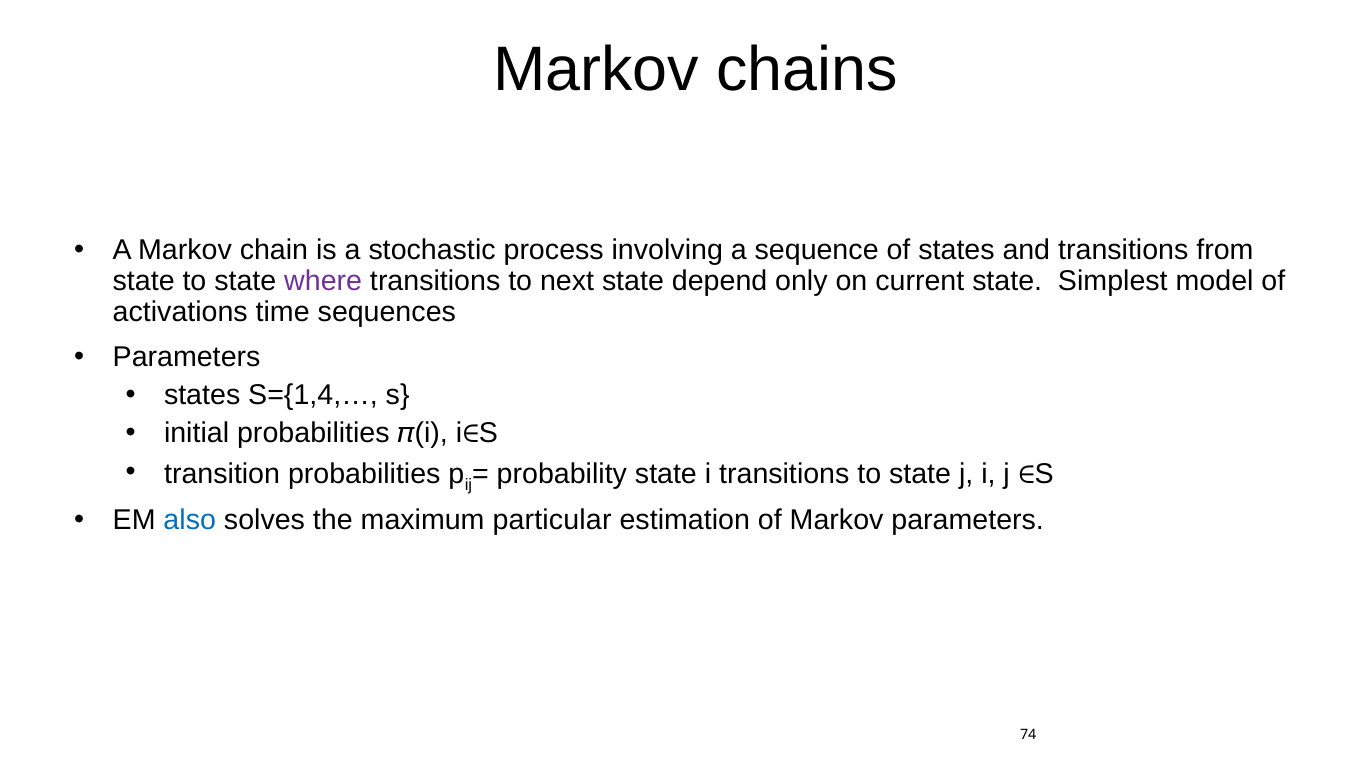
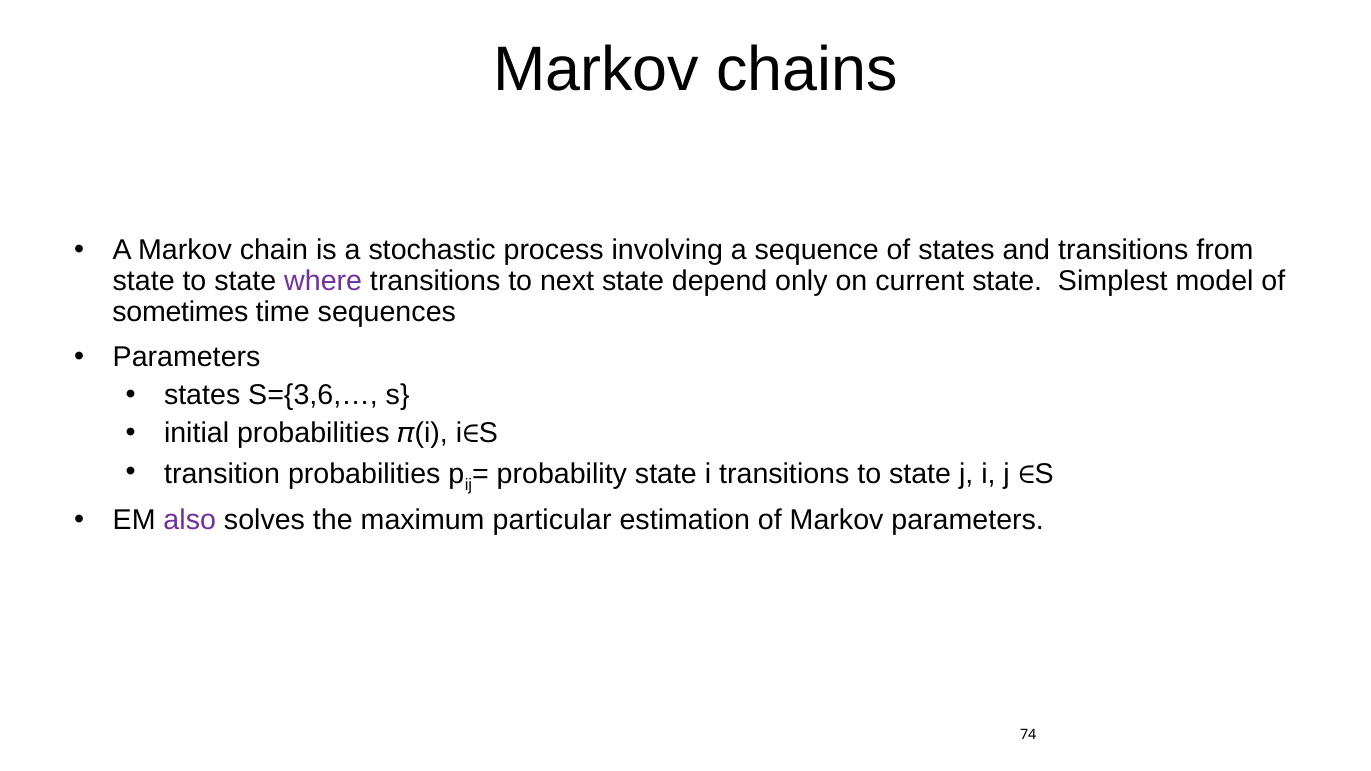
activations: activations -> sometimes
S={1,4,…: S={1,4,… -> S={3,6,…
also colour: blue -> purple
